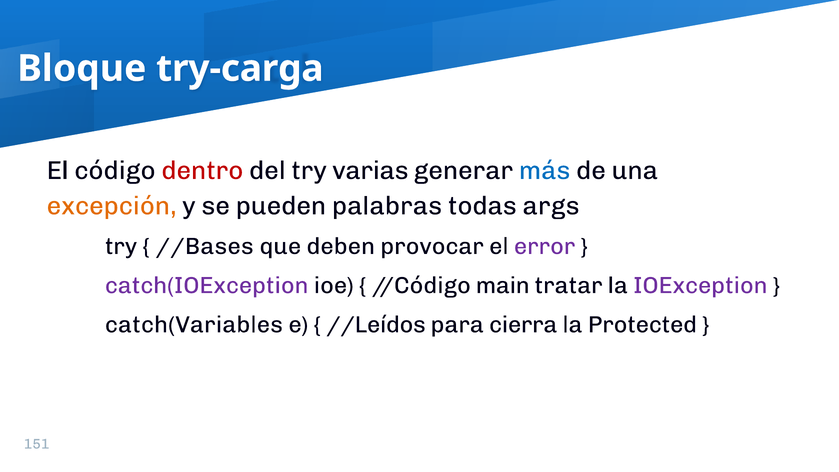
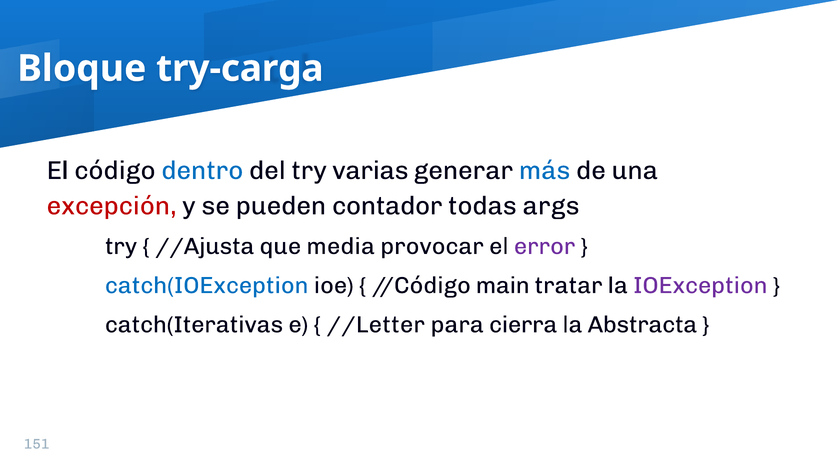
dentro colour: red -> blue
excepción colour: orange -> red
palabras: palabras -> contador
//Bases: //Bases -> //Ajusta
deben: deben -> media
catch(IOException colour: purple -> blue
catch(Variables: catch(Variables -> catch(Iterativas
//Leídos: //Leídos -> //Letter
Protected: Protected -> Abstracta
